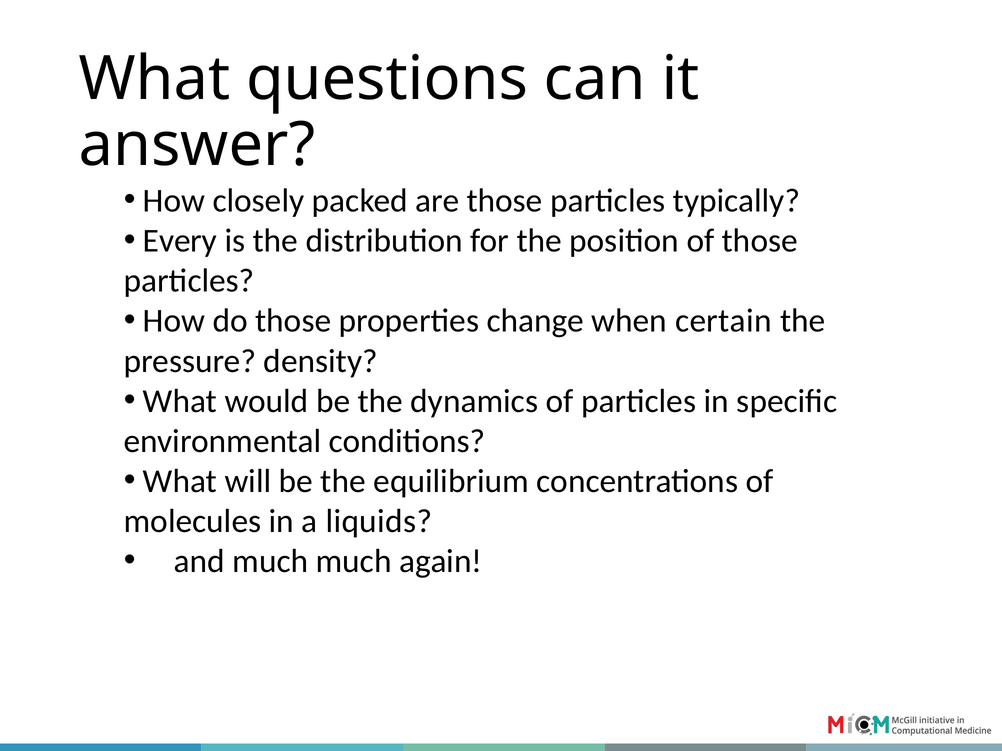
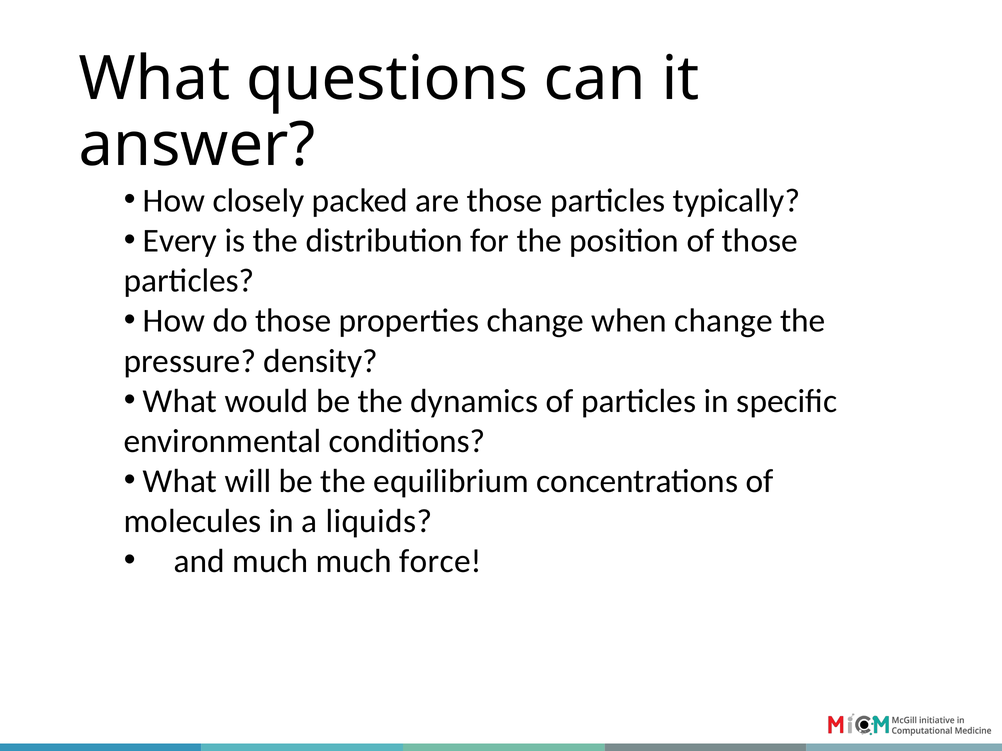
when certain: certain -> change
again: again -> force
